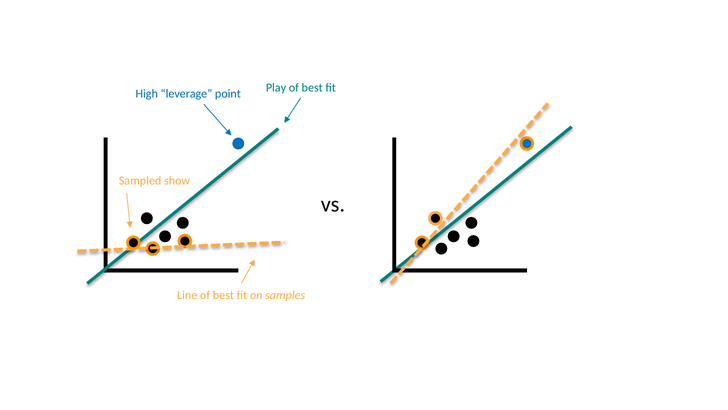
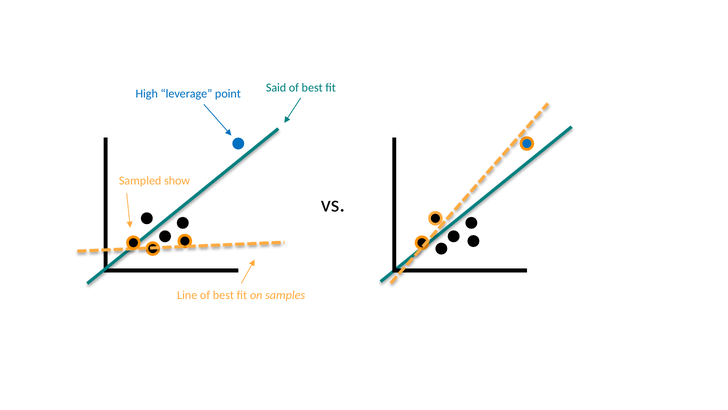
Play: Play -> Said
